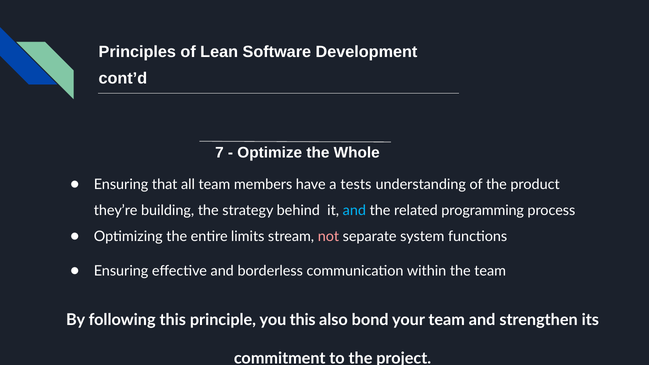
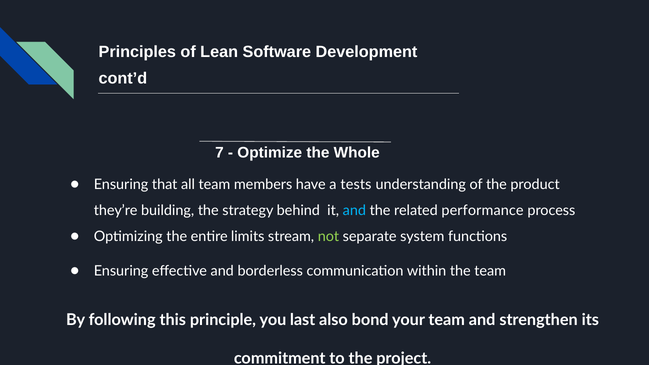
programming: programming -> performance
not colour: pink -> light green
you this: this -> last
